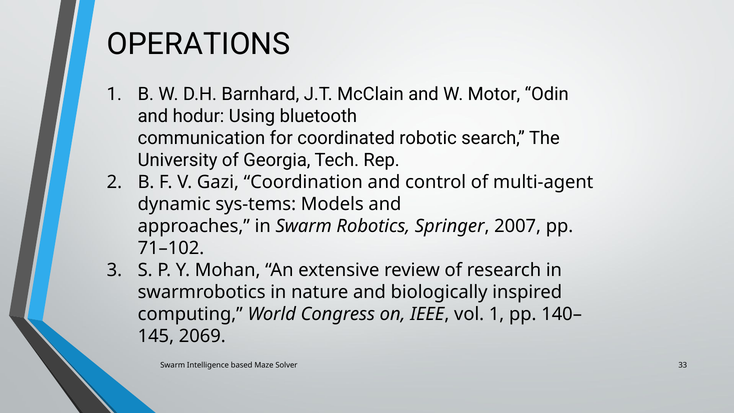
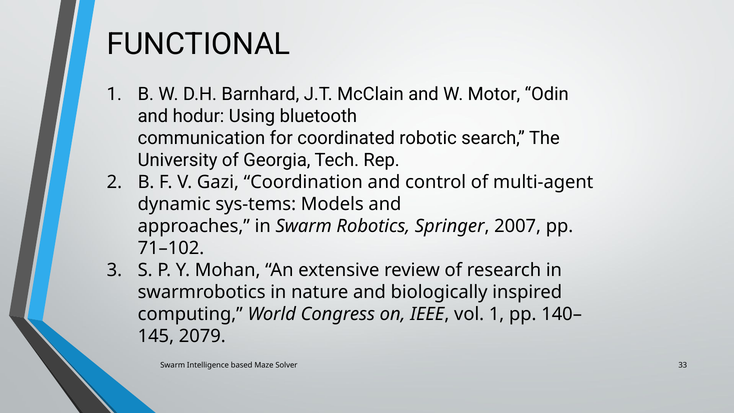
OPERATIONS: OPERATIONS -> FUNCTIONAL
2069: 2069 -> 2079
